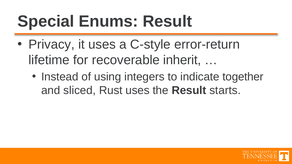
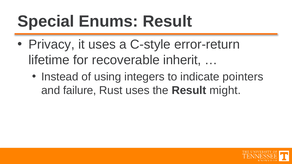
together: together -> pointers
sliced: sliced -> failure
starts: starts -> might
